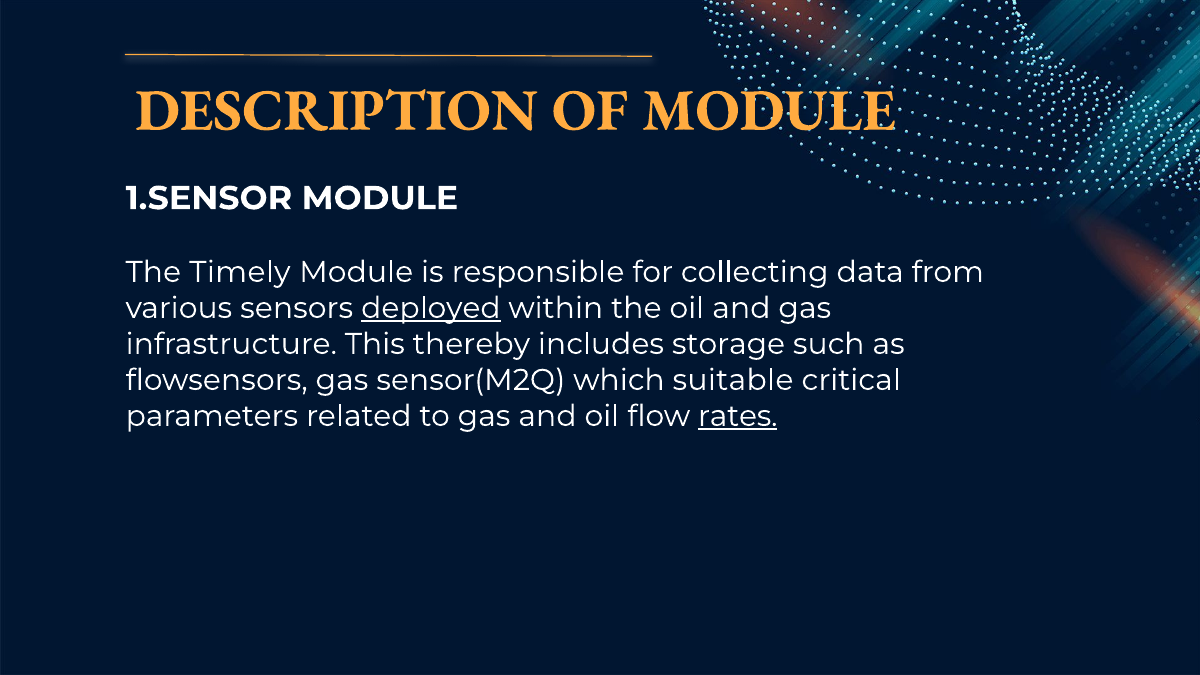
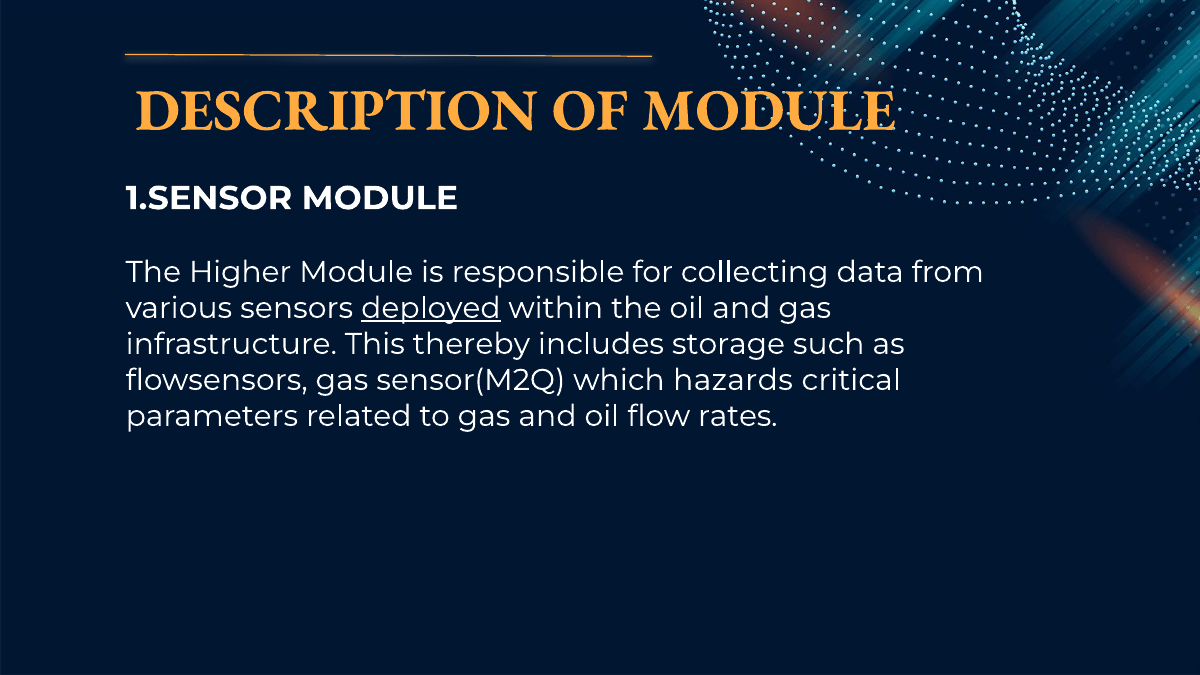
Timely: Timely -> Higher
suitable: suitable -> hazards
rates underline: present -> none
